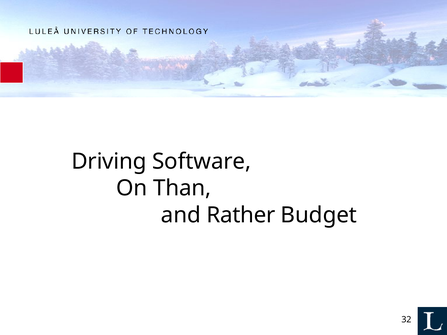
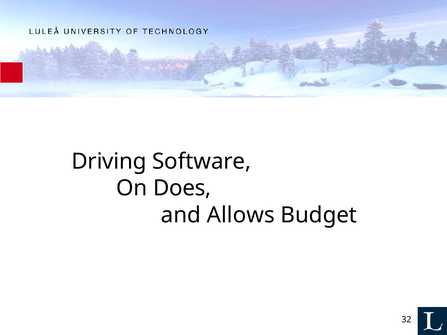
Than: Than -> Does
Rather: Rather -> Allows
